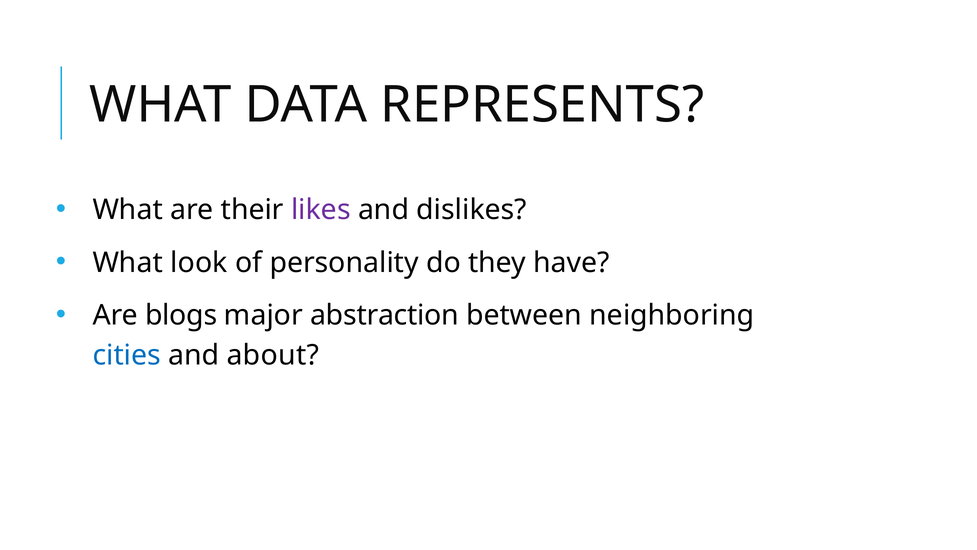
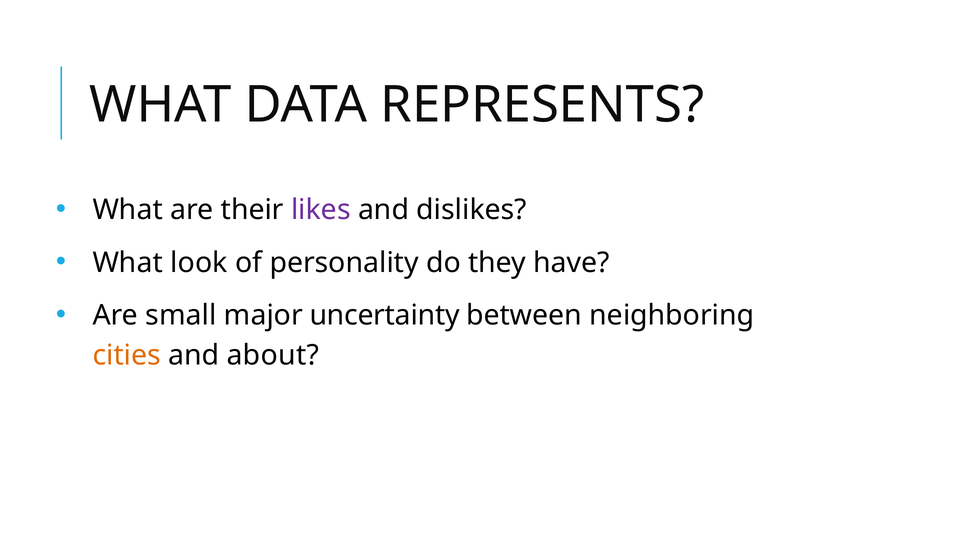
blogs: blogs -> small
abstraction: abstraction -> uncertainty
cities colour: blue -> orange
